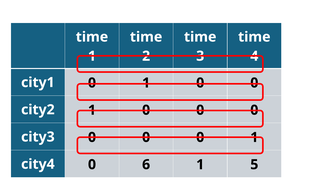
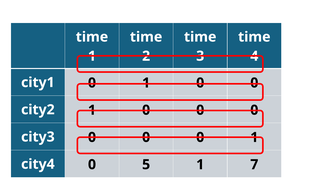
6: 6 -> 5
5: 5 -> 7
